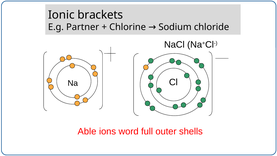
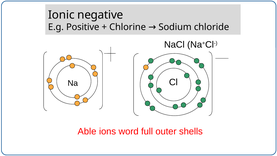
brackets: brackets -> negative
Partner: Partner -> Positive
